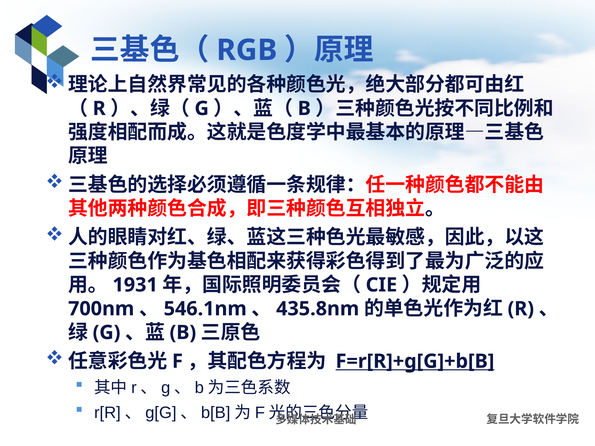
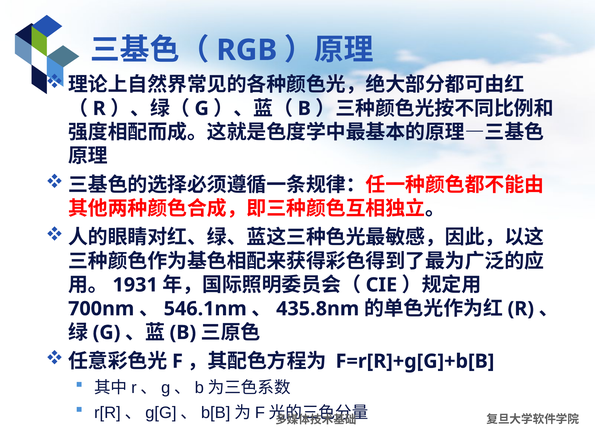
F=r[R]+g[G]+b[B underline: present -> none
